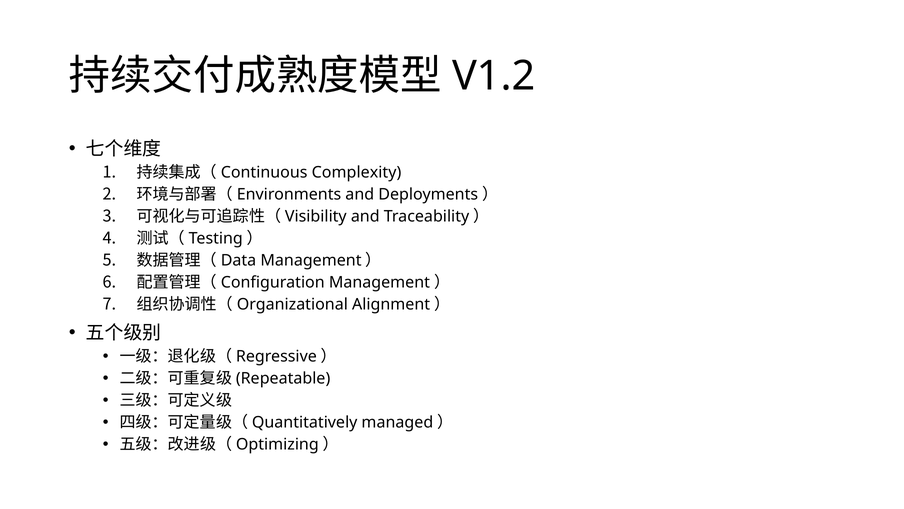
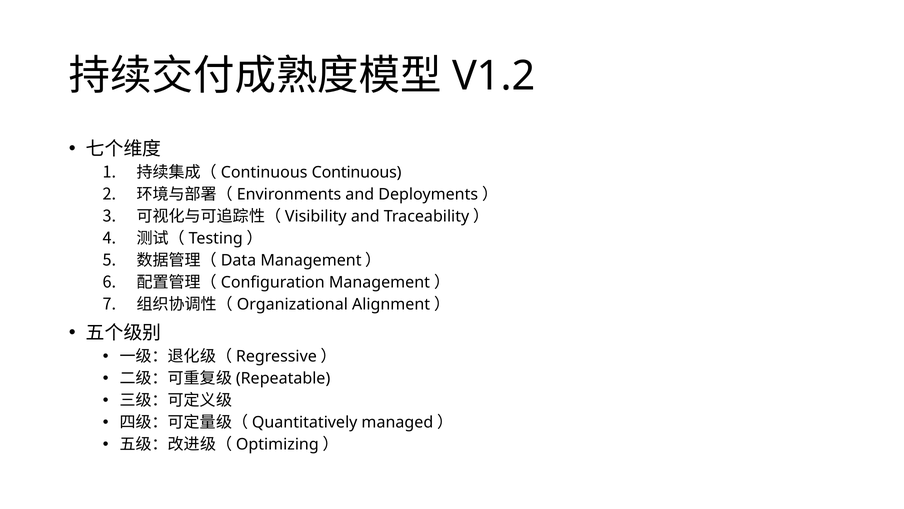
Complexity: Complexity -> Continuous
